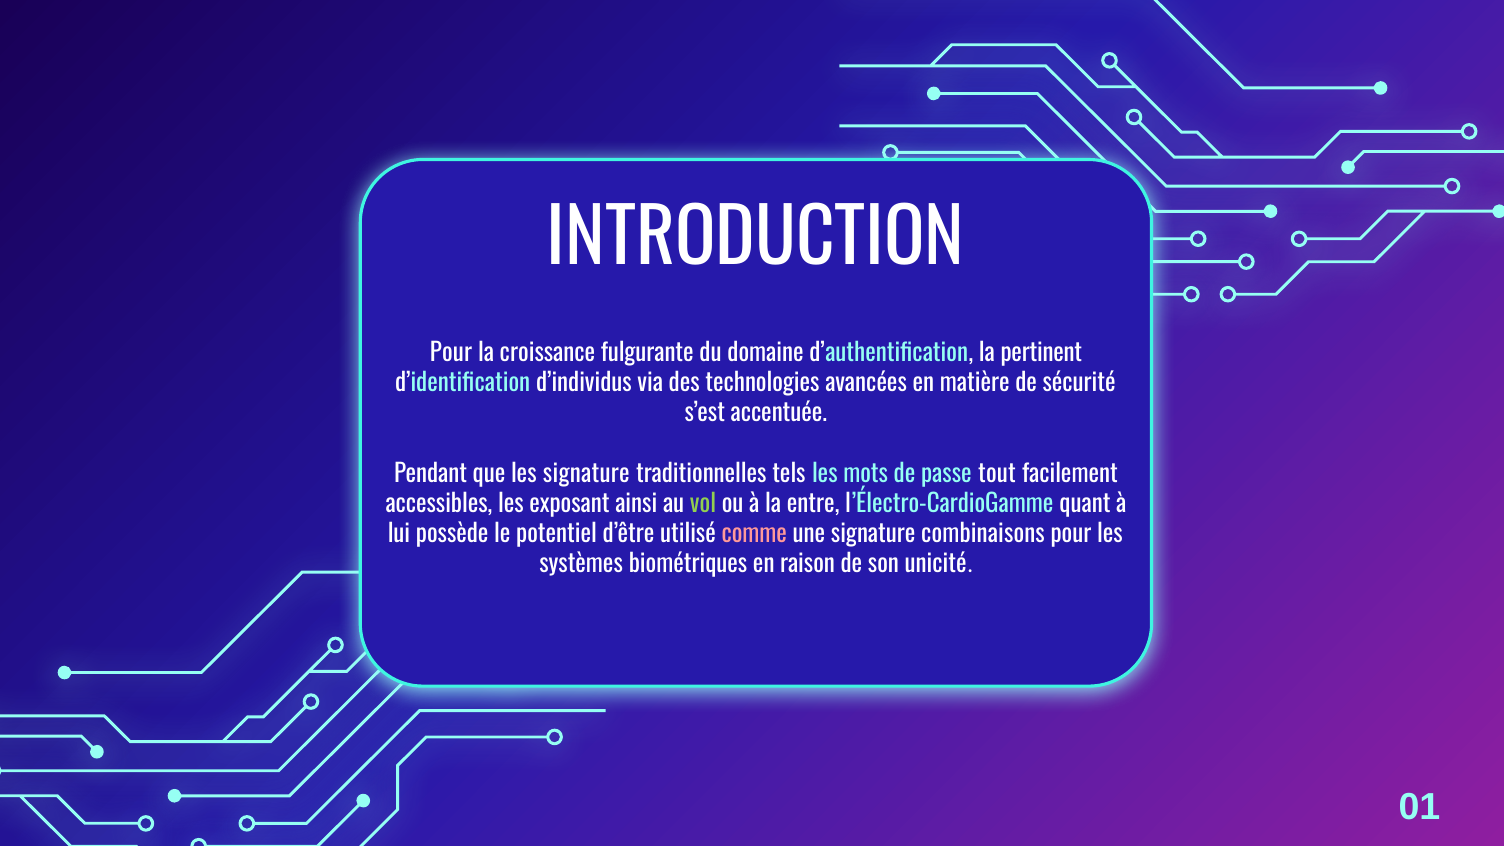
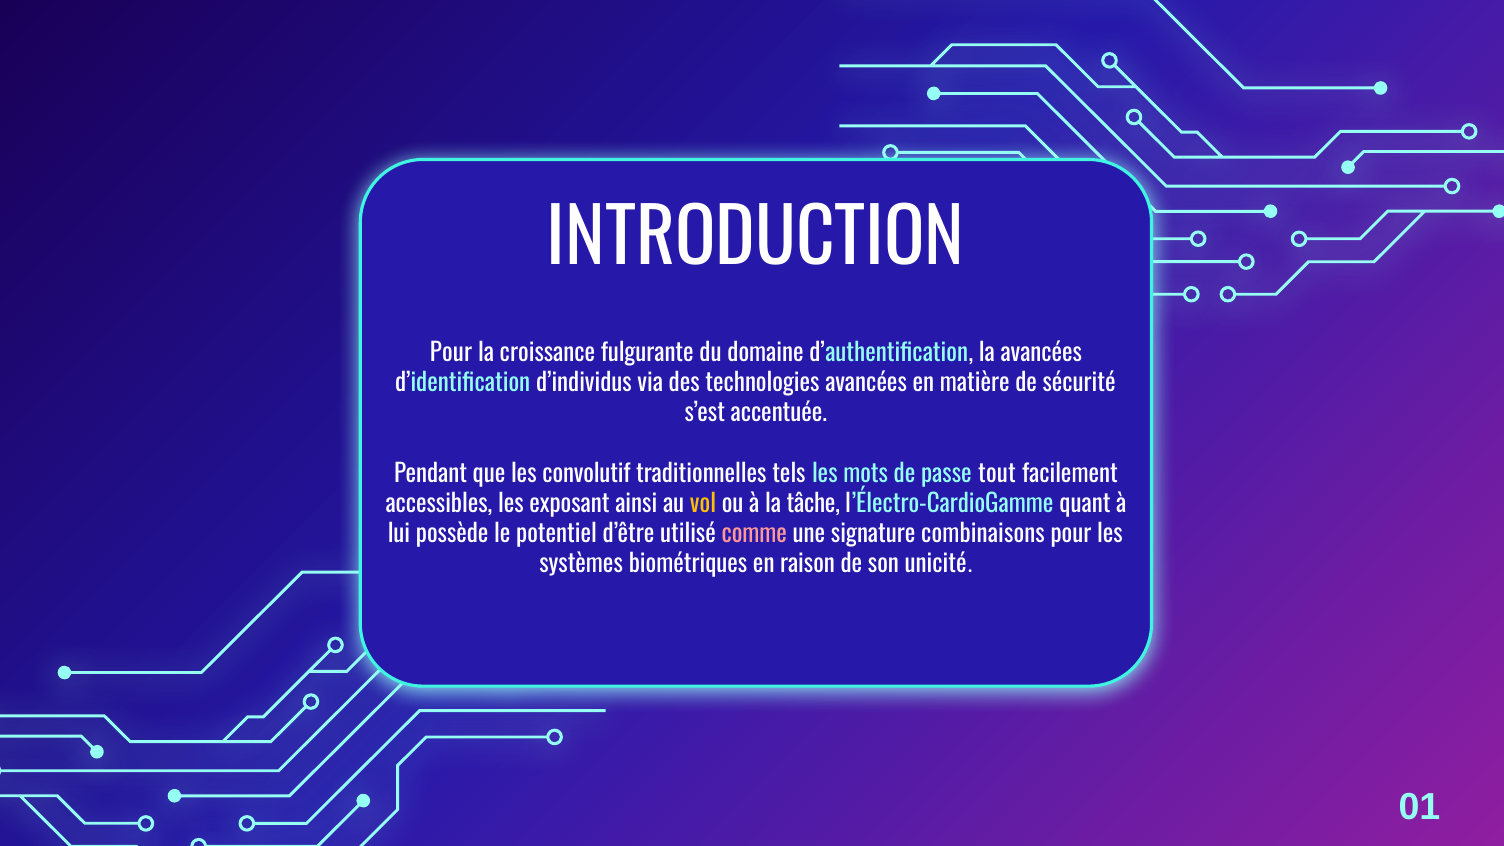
la pertinent: pertinent -> avancées
les signature: signature -> convolutif
vol colour: light green -> yellow
entre: entre -> tâche
